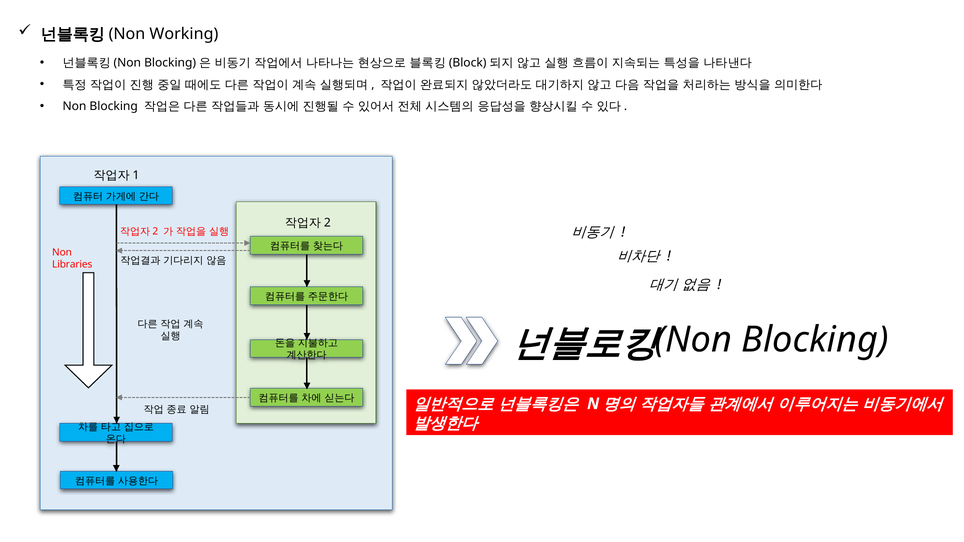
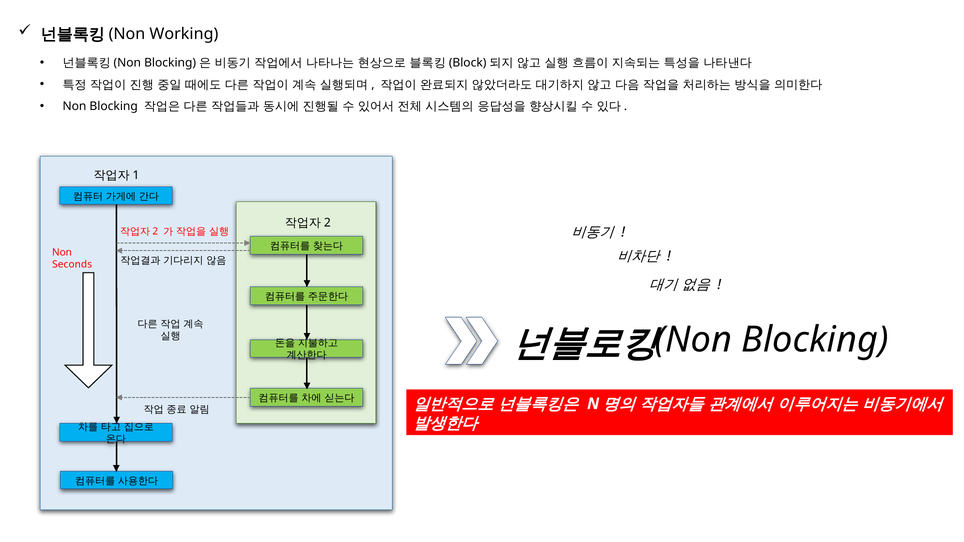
Libraries: Libraries -> Seconds
